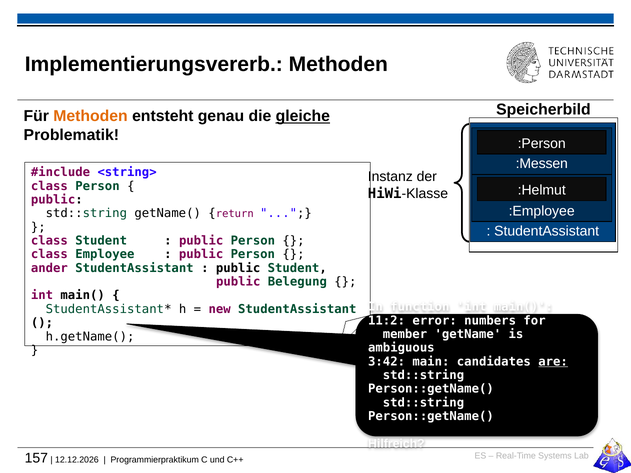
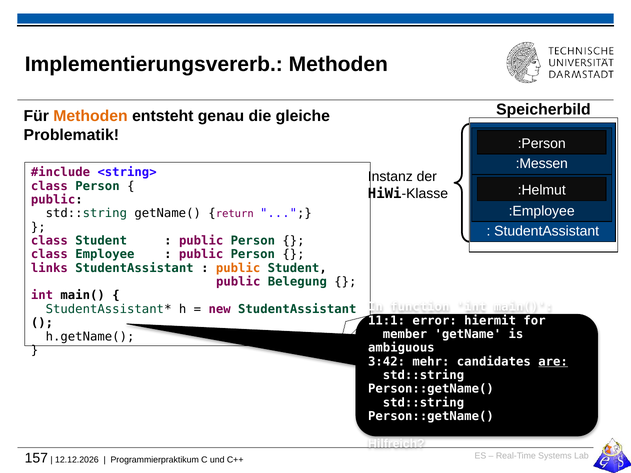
gleiche underline: present -> none
ander: ander -> links
public at (238, 268) colour: black -> orange
11:2: 11:2 -> 11:1
numbers: numbers -> hiermit
main: main -> mehr
